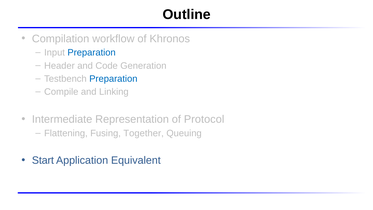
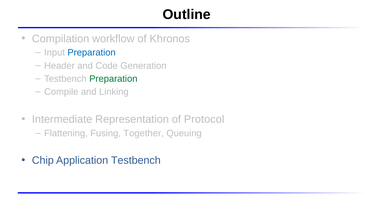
Preparation at (113, 79) colour: blue -> green
Start: Start -> Chip
Application Equivalent: Equivalent -> Testbench
